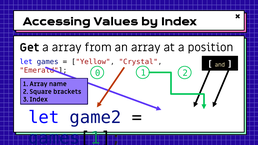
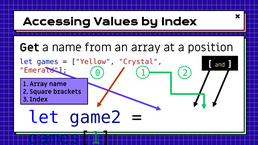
a array: array -> name
